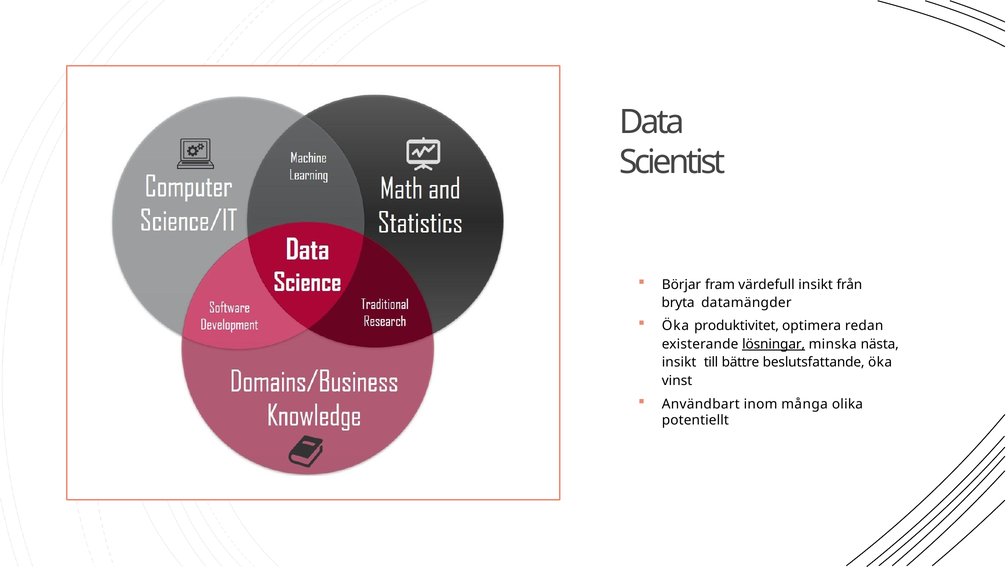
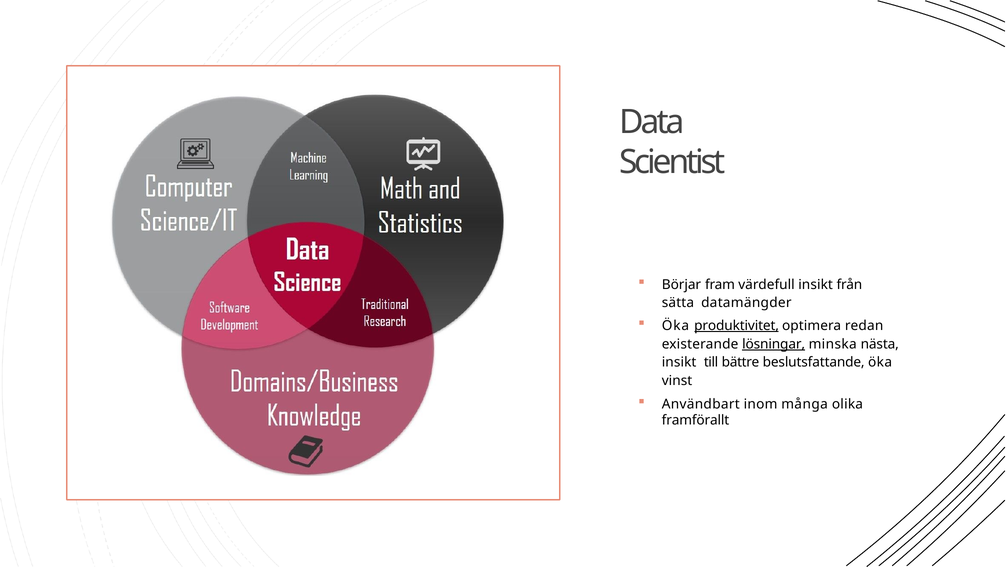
bryta: bryta -> sätta
produktivitet underline: none -> present
potentiellt: potentiellt -> framförallt
